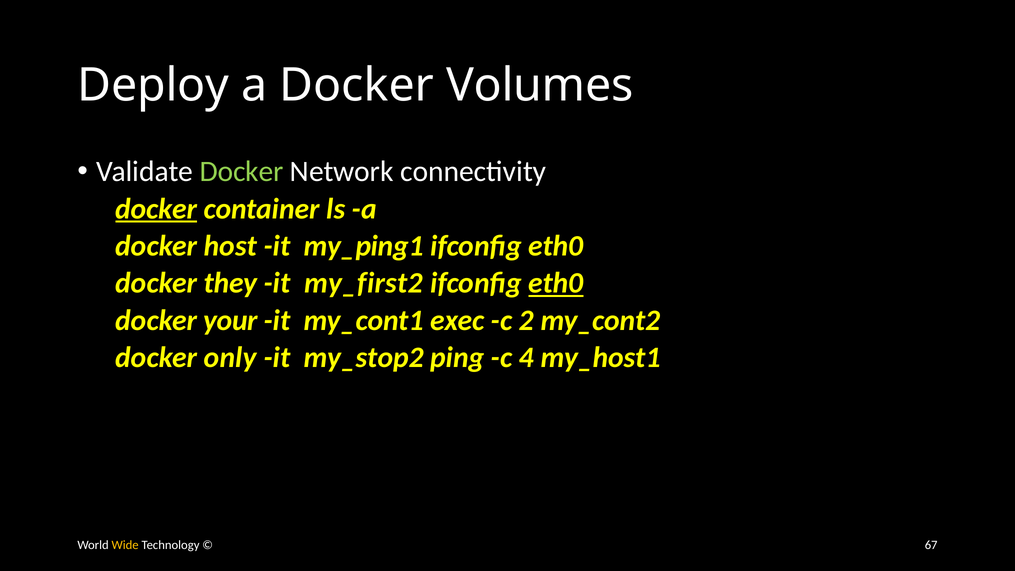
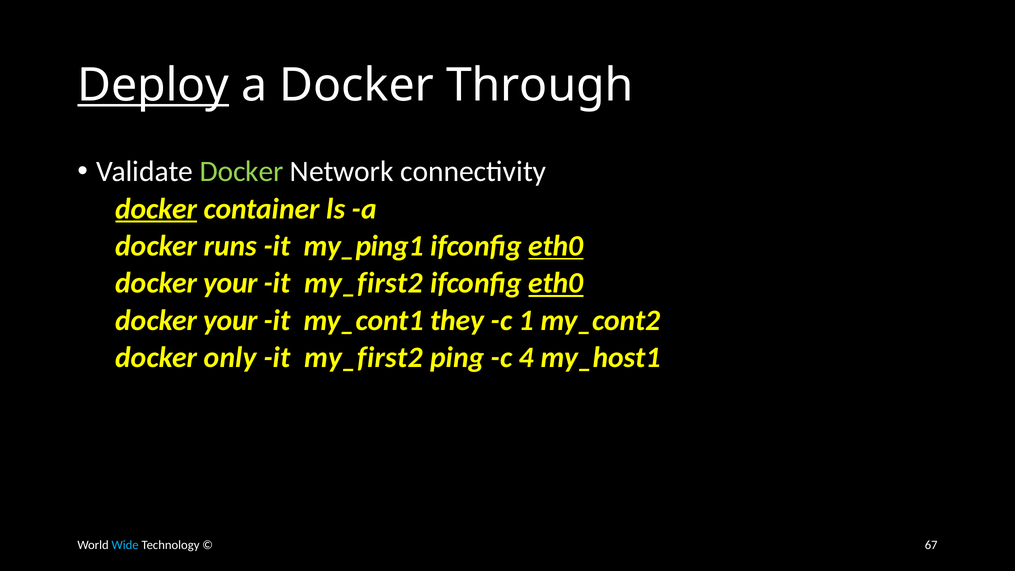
Deploy underline: none -> present
Volumes: Volumes -> Through
host: host -> runs
eth0 at (556, 246) underline: none -> present
they at (231, 283): they -> your
exec: exec -> they
2: 2 -> 1
my_stop2 at (364, 358): my_stop2 -> my_first2
Wide colour: yellow -> light blue
